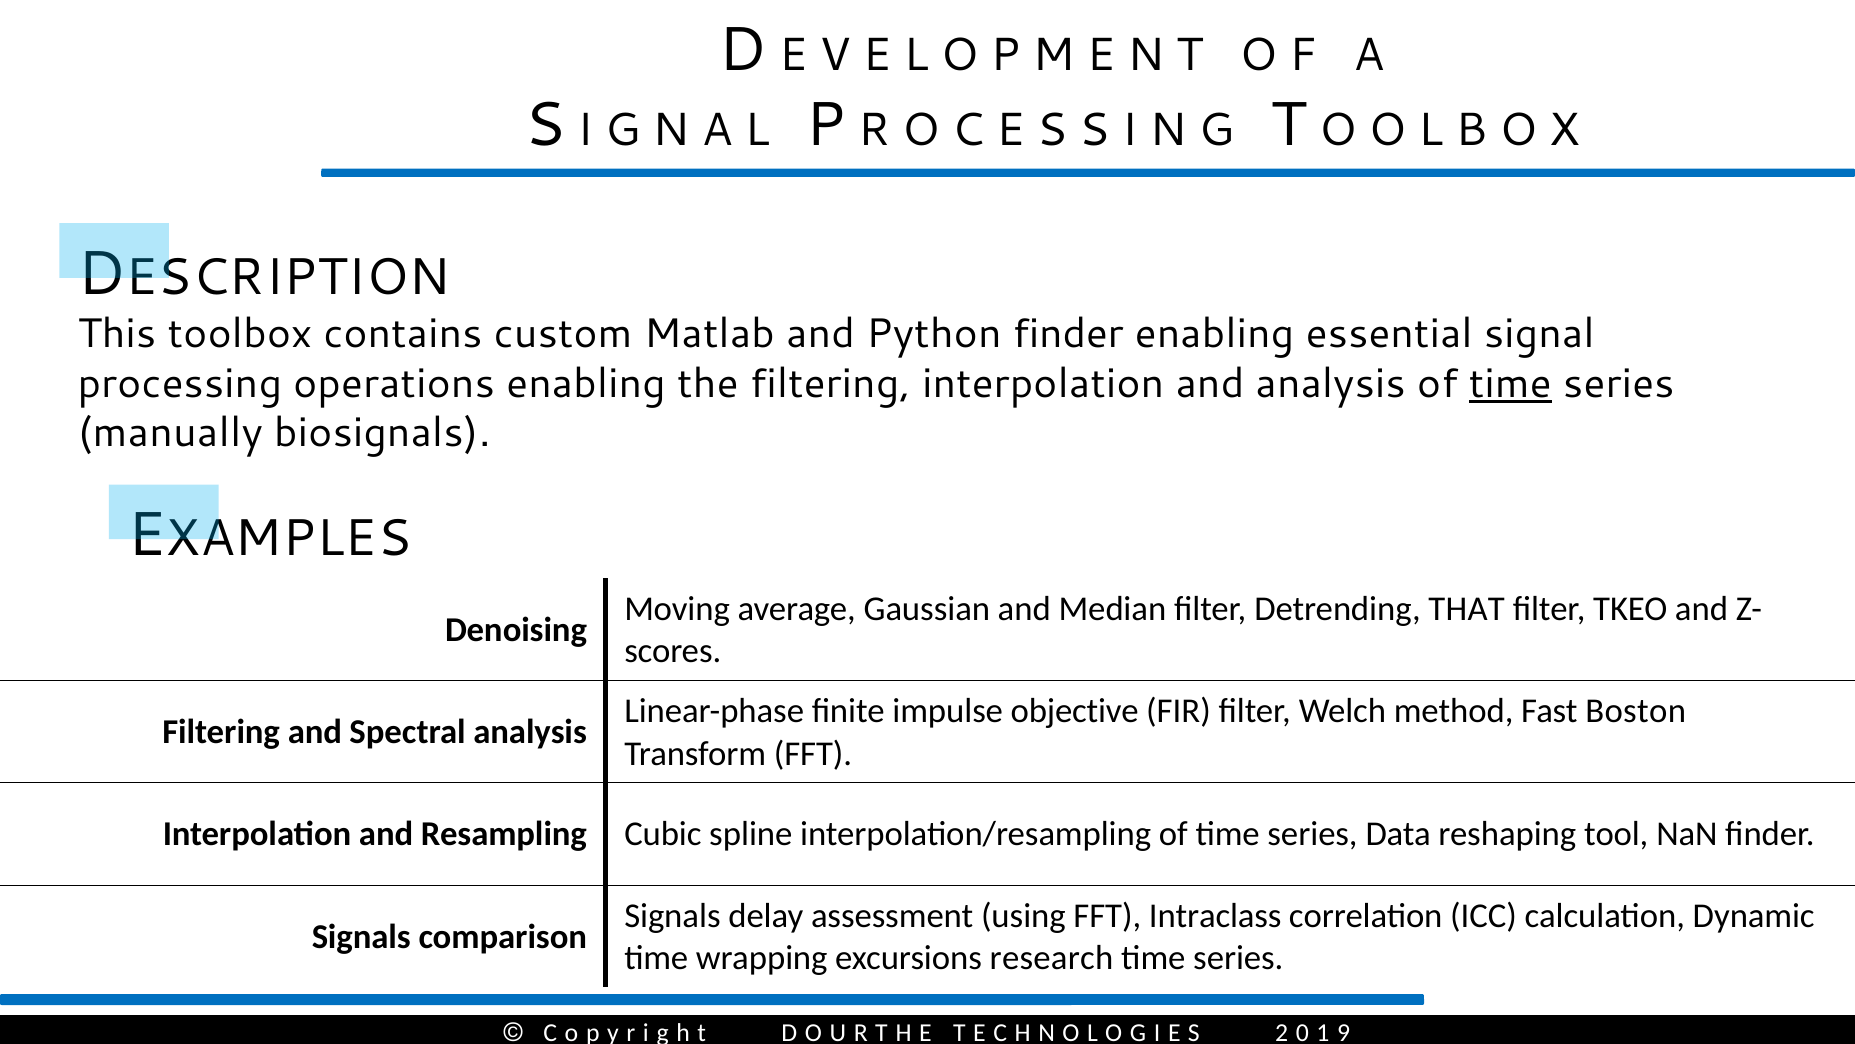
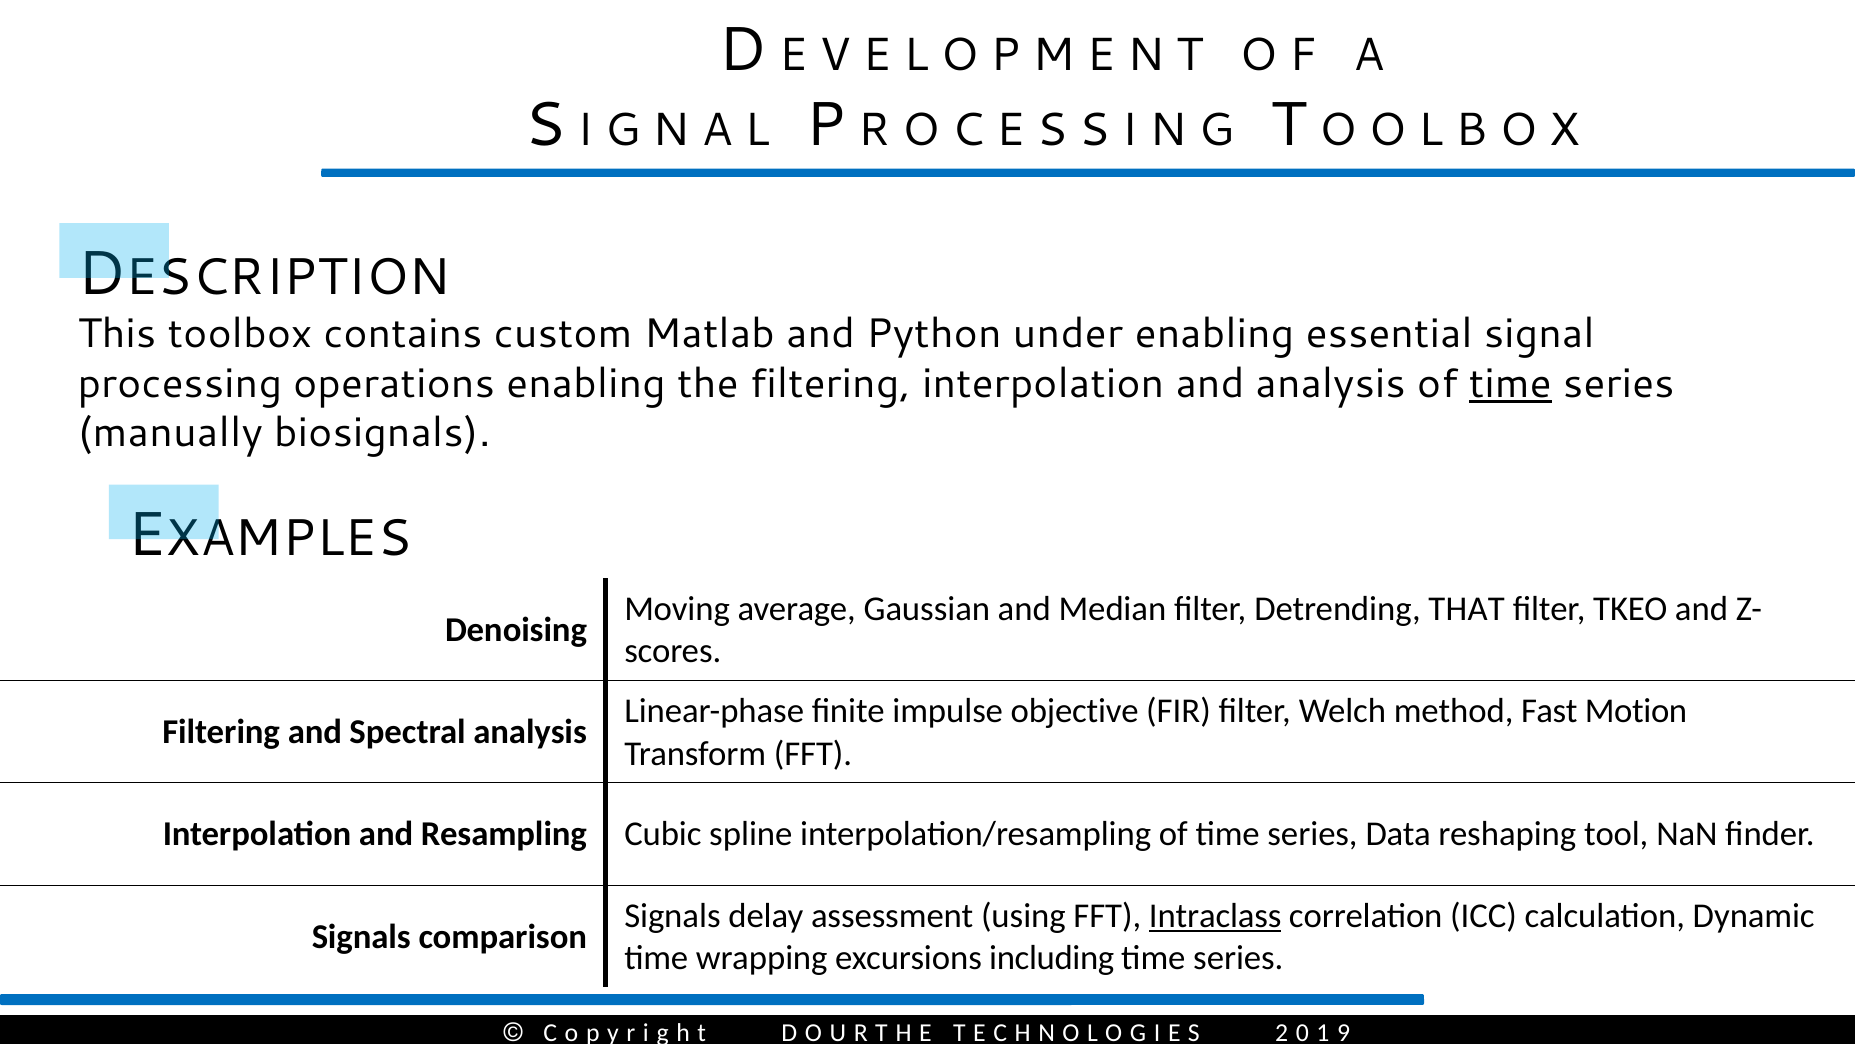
Python finder: finder -> under
Boston: Boston -> Motion
Intraclass underline: none -> present
research: research -> including
